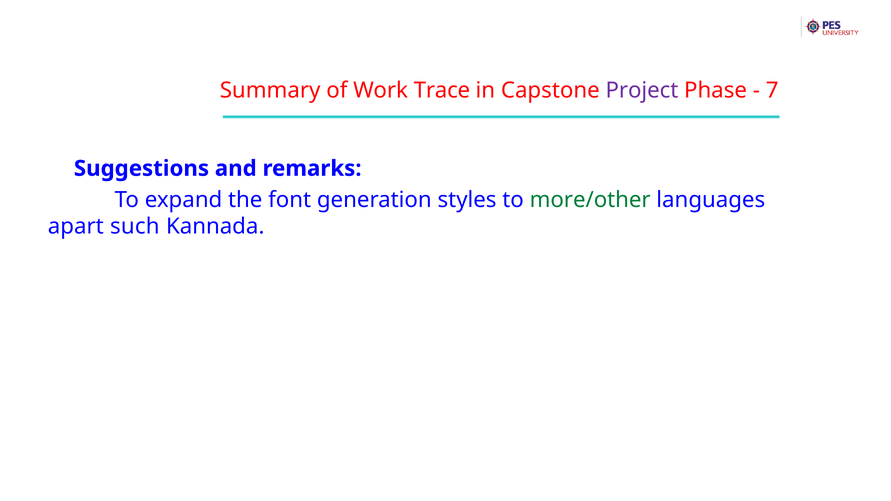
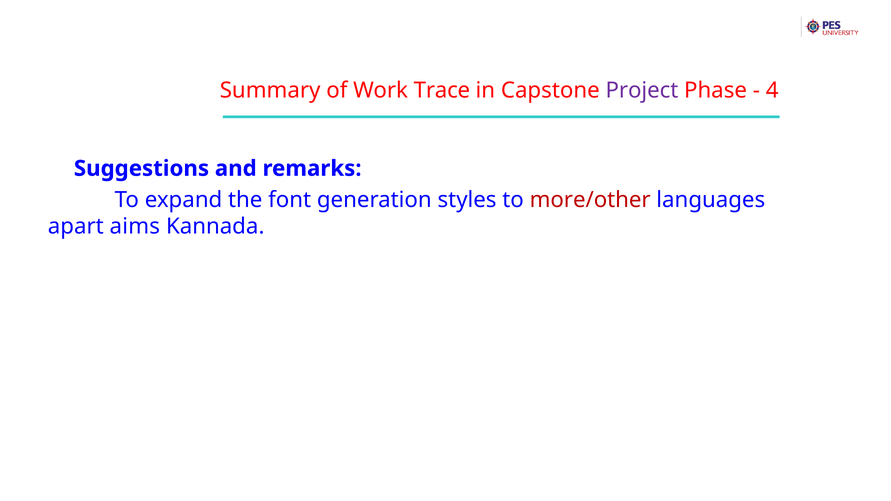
7: 7 -> 4
more/other colour: green -> red
such: such -> aims
